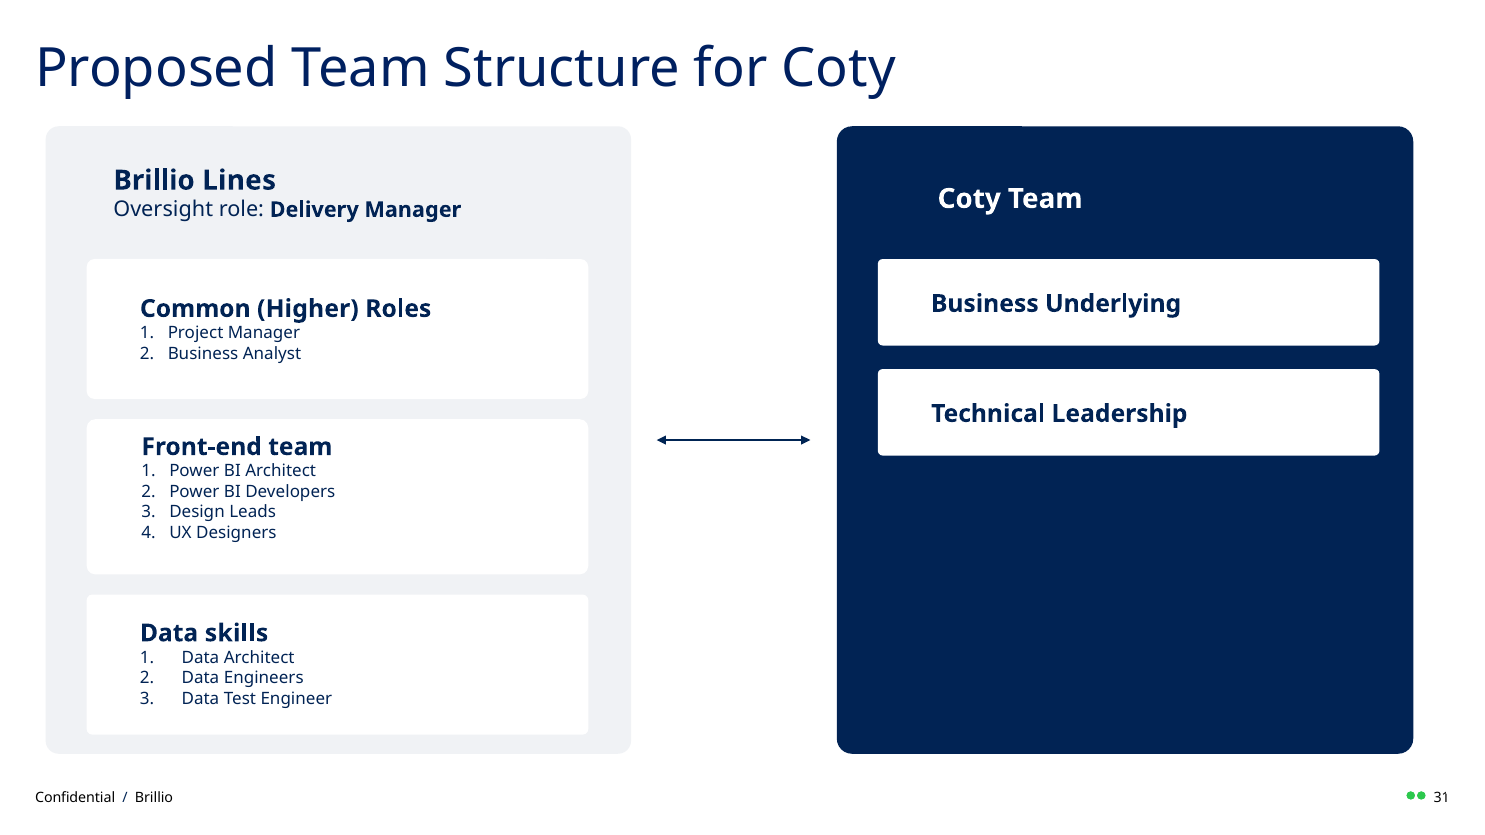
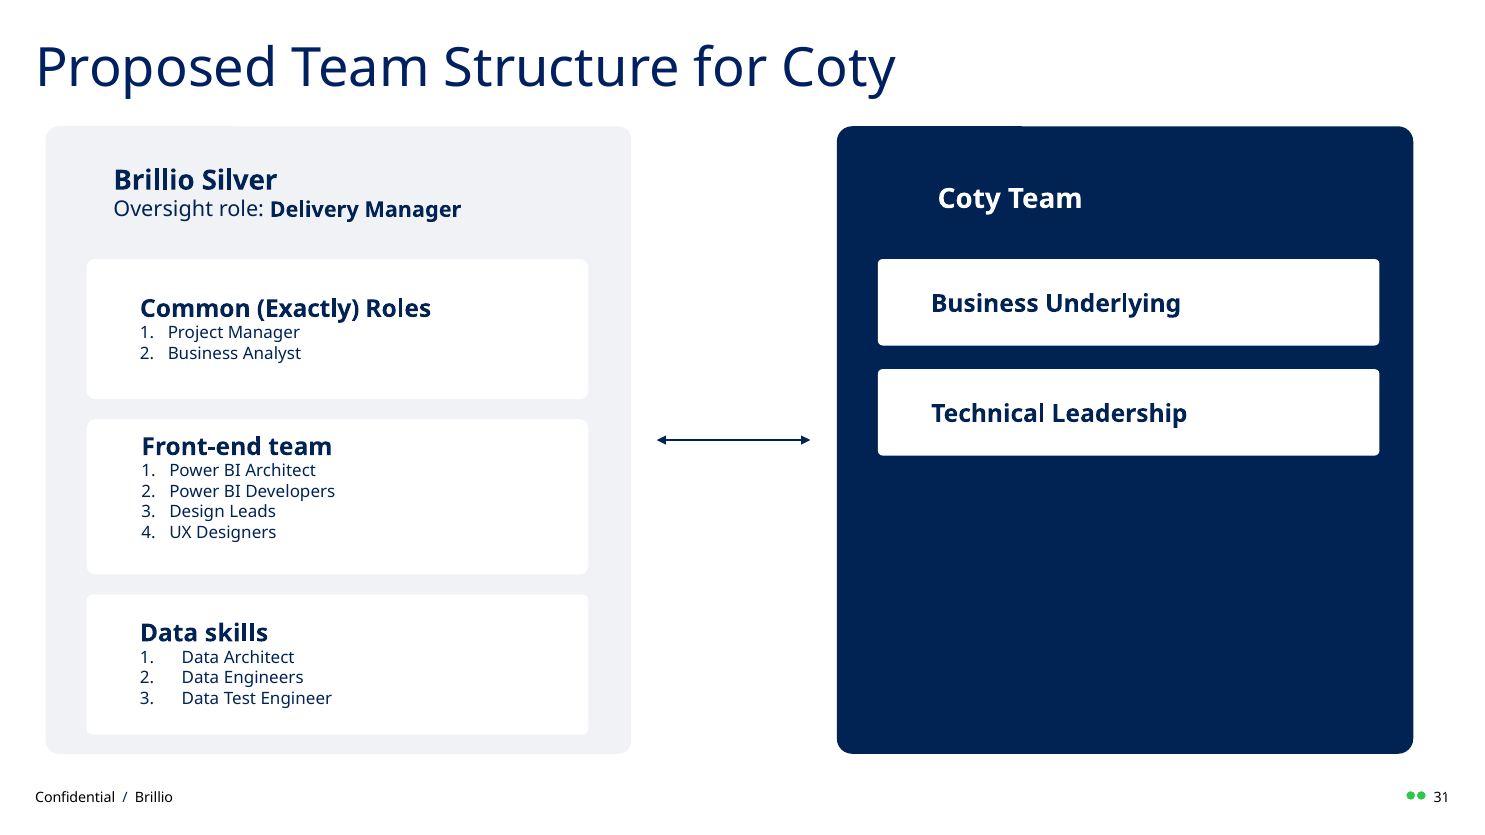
Lines: Lines -> Silver
Higher: Higher -> Exactly
